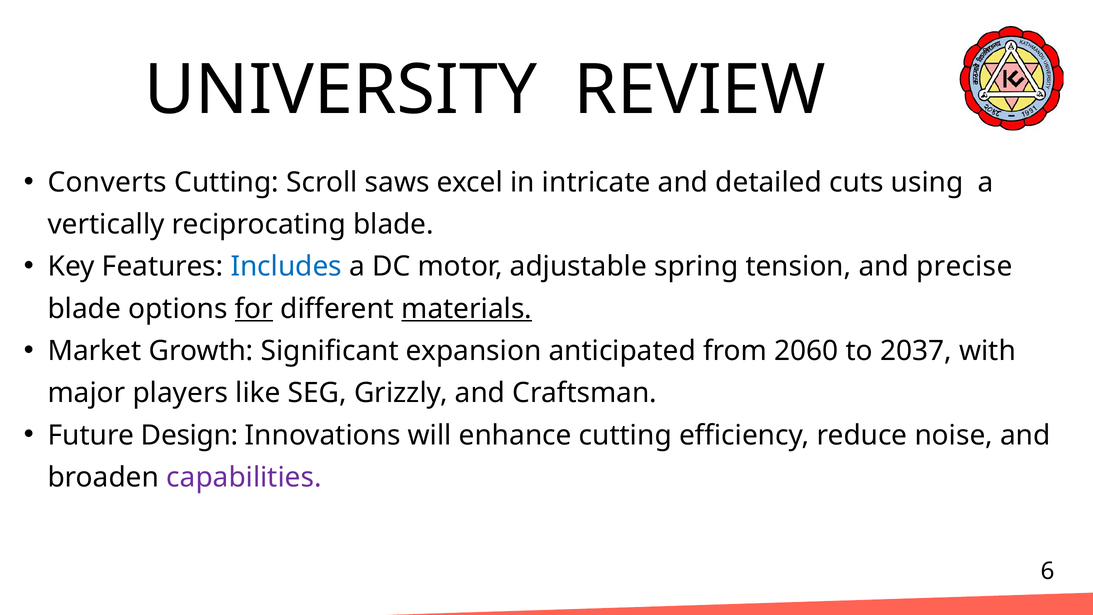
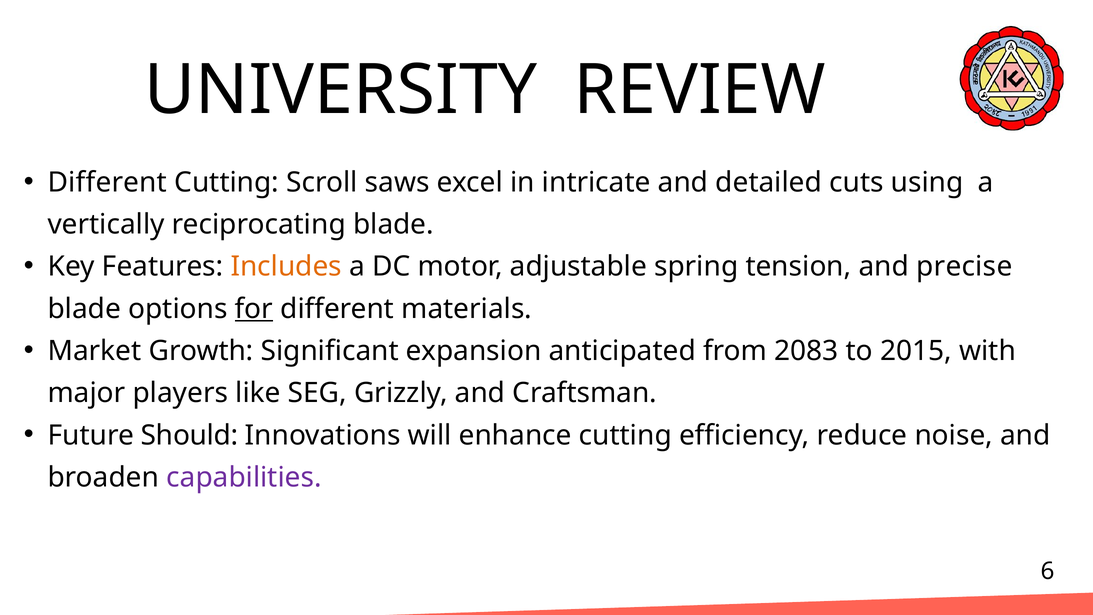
Converts at (107, 182): Converts -> Different
Includes colour: blue -> orange
materials underline: present -> none
2060: 2060 -> 2083
2037: 2037 -> 2015
Design: Design -> Should
